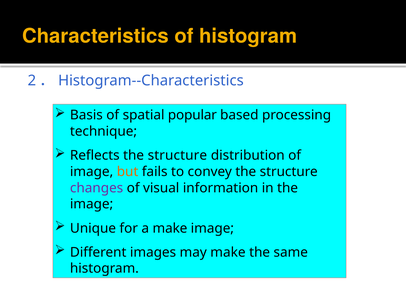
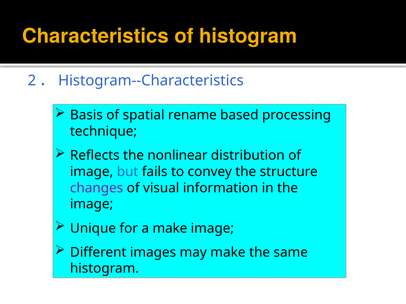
popular: popular -> rename
Reflects the structure: structure -> nonlinear
but colour: orange -> blue
